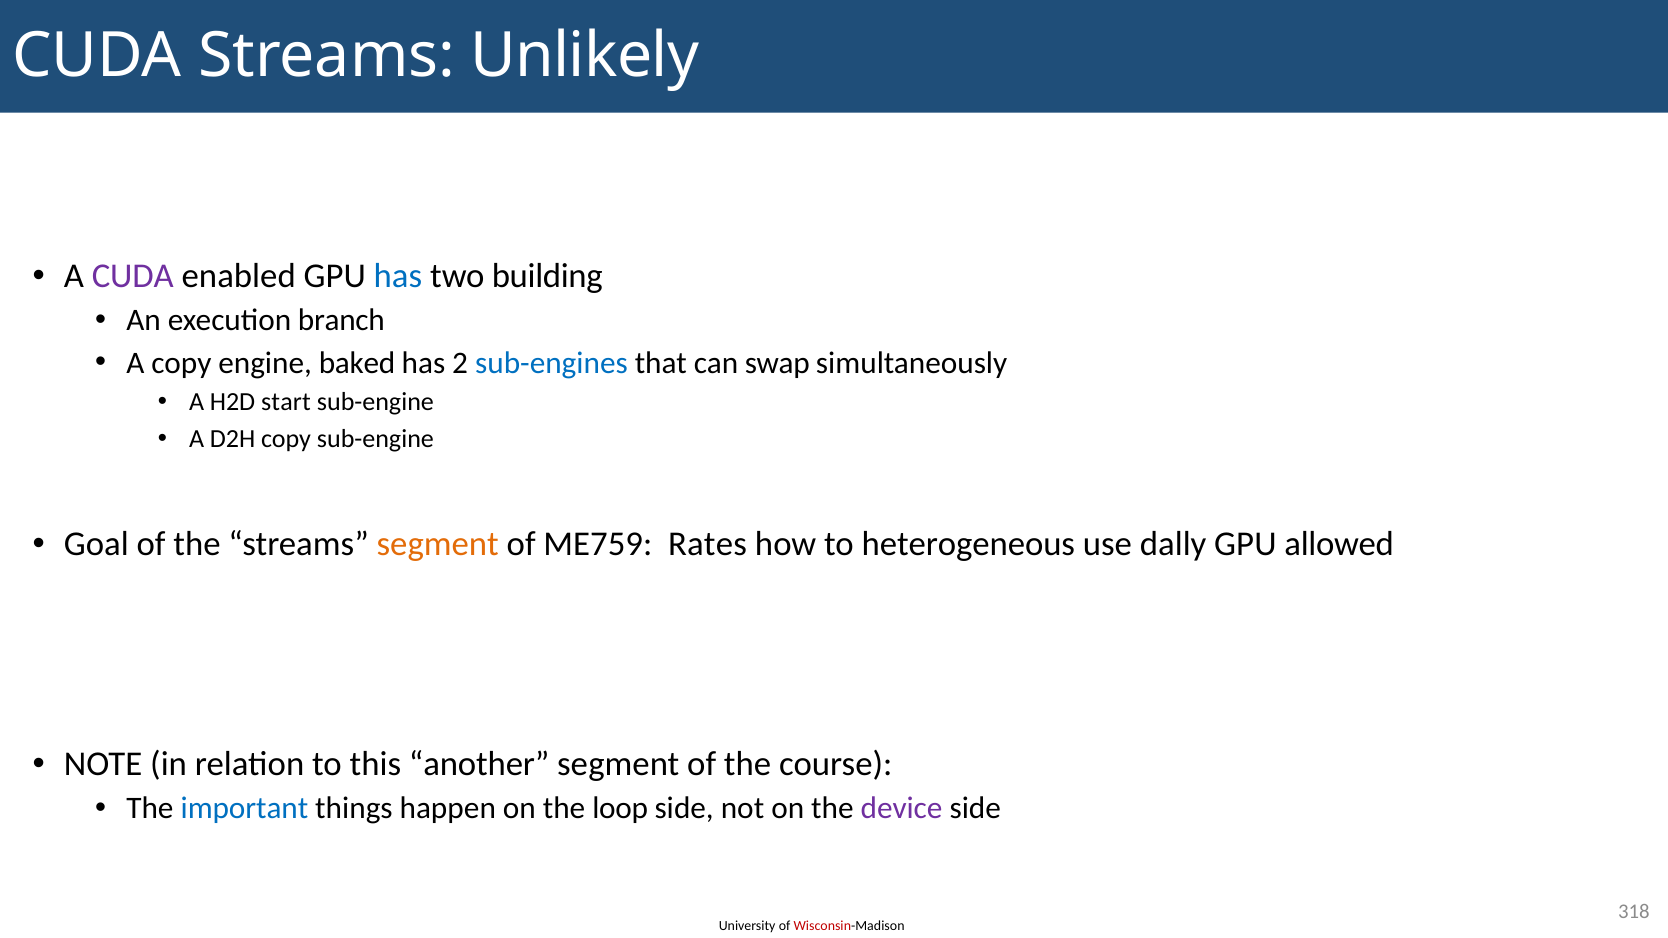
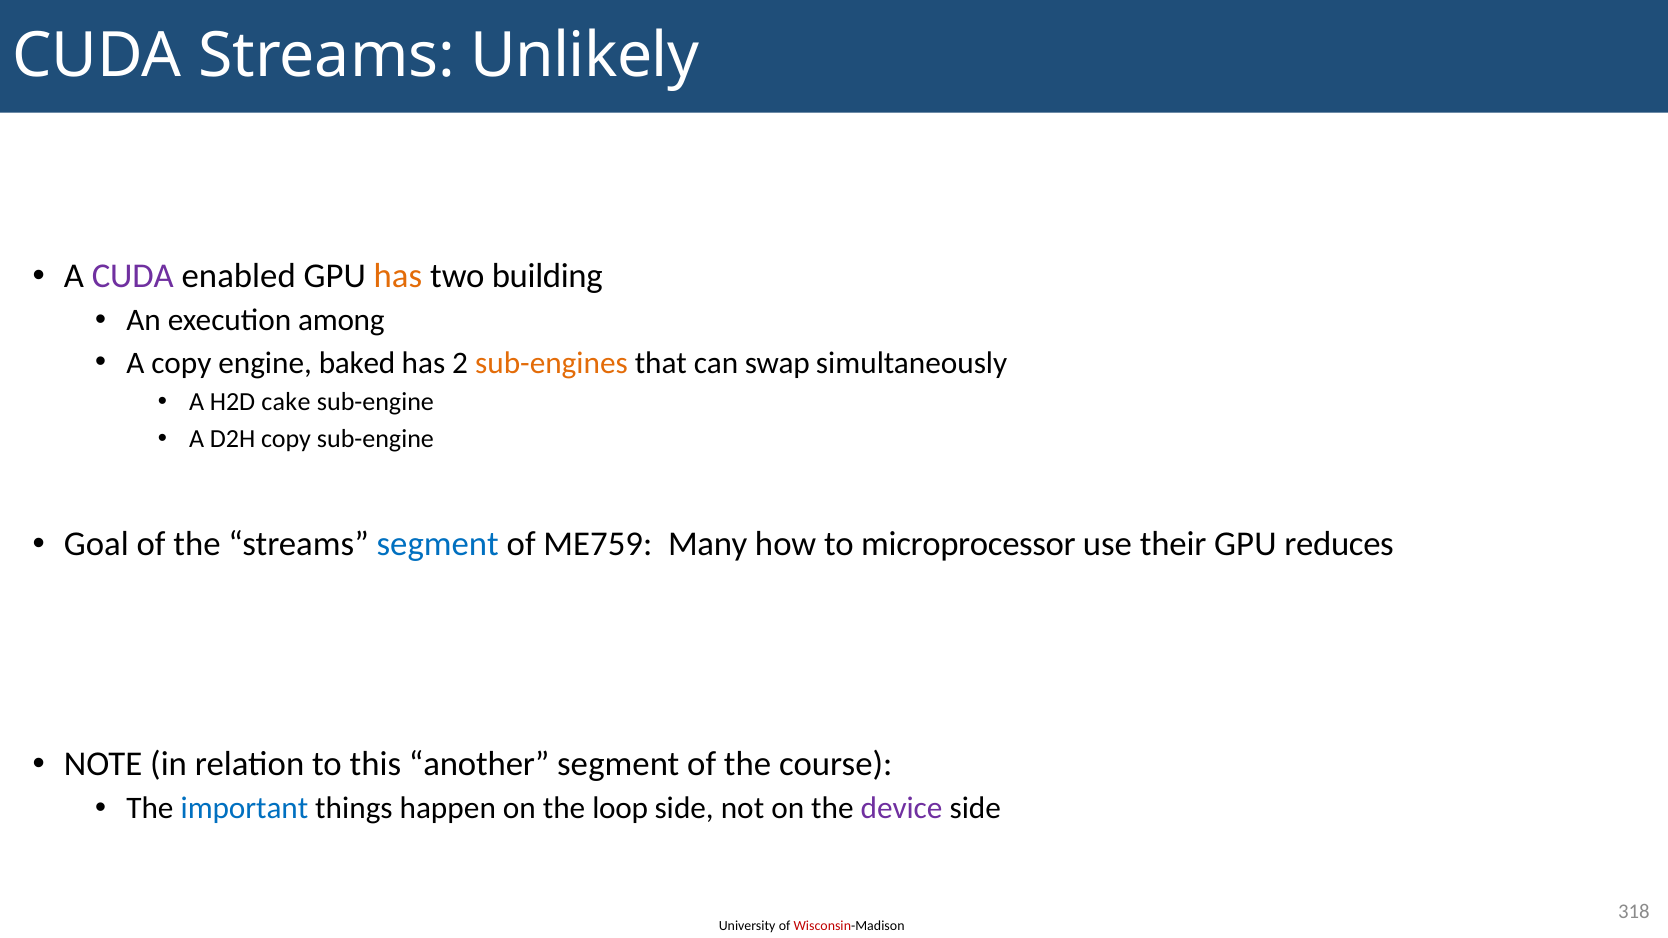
has at (398, 276) colour: blue -> orange
branch: branch -> among
sub-engines colour: blue -> orange
start: start -> cake
segment at (438, 545) colour: orange -> blue
Rates: Rates -> Many
heterogeneous: heterogeneous -> microprocessor
dally: dally -> their
allowed: allowed -> reduces
